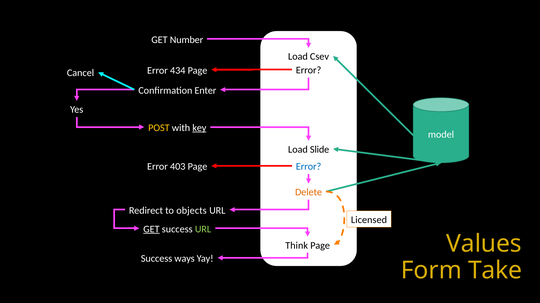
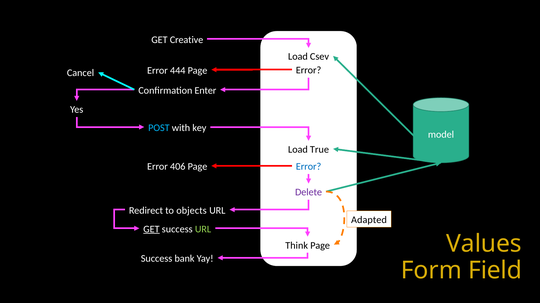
Number: Number -> Creative
434: 434 -> 444
POST colour: yellow -> light blue
key underline: present -> none
Slide: Slide -> True
403: 403 -> 406
Delete colour: orange -> purple
Licensed: Licensed -> Adapted
ways: ways -> bank
Take: Take -> Field
